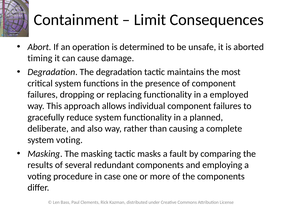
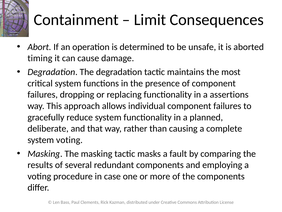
employed: employed -> assertions
also: also -> that
